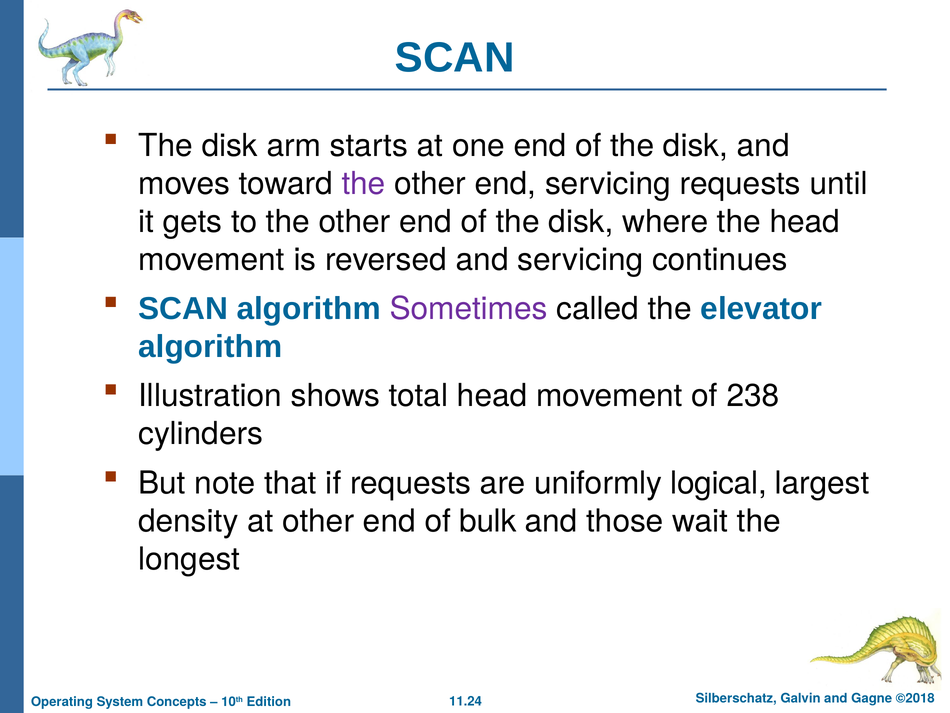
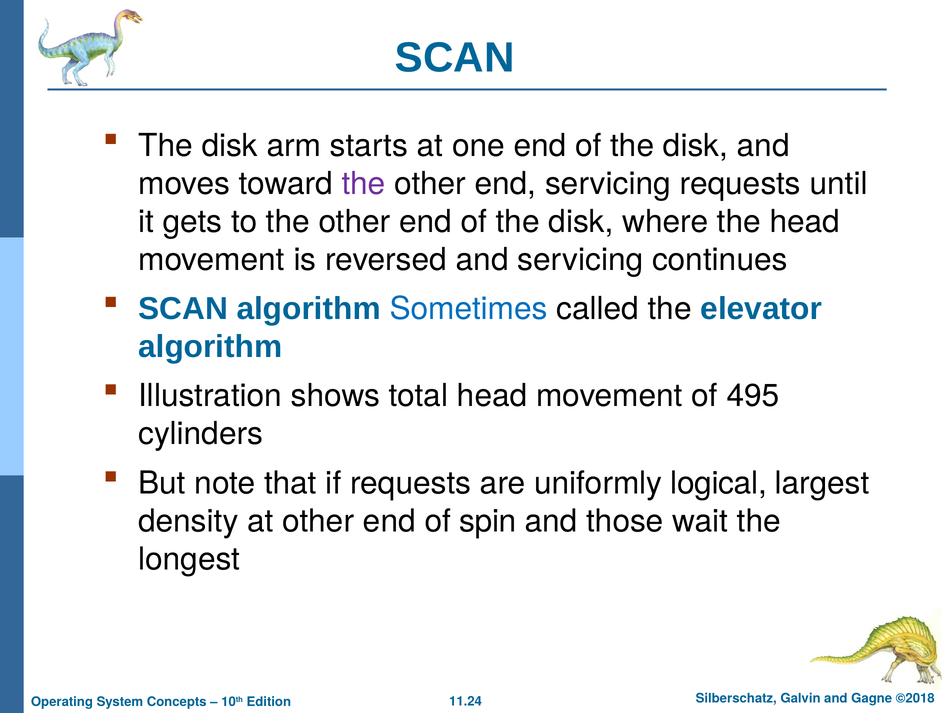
Sometimes colour: purple -> blue
238: 238 -> 495
bulk: bulk -> spin
